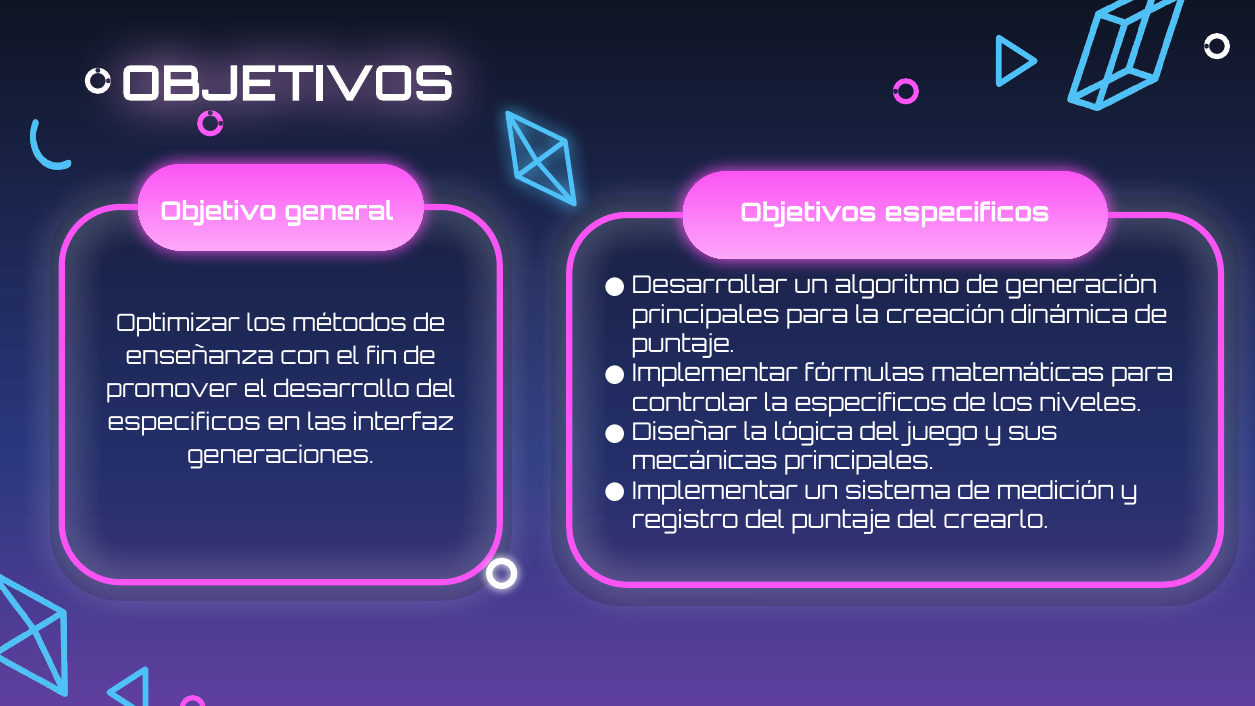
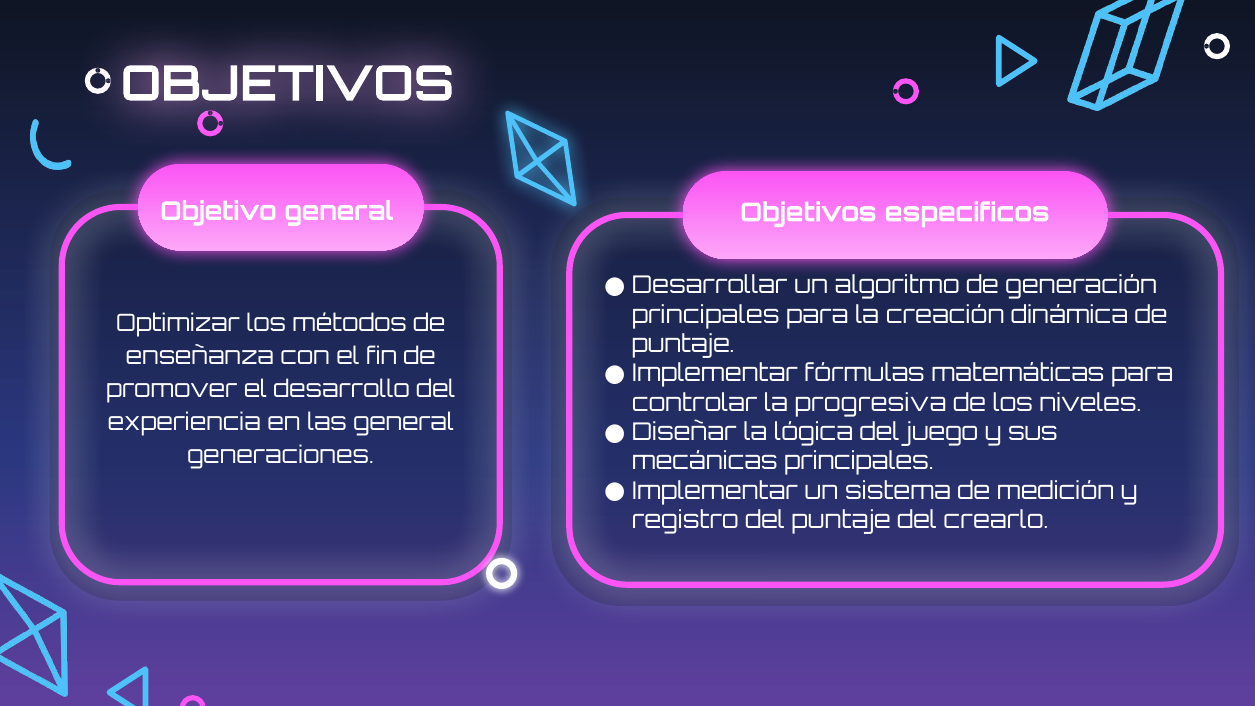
la especificos: especificos -> progresiva
especificos at (184, 423): especificos -> experiencia
las interfaz: interfaz -> general
